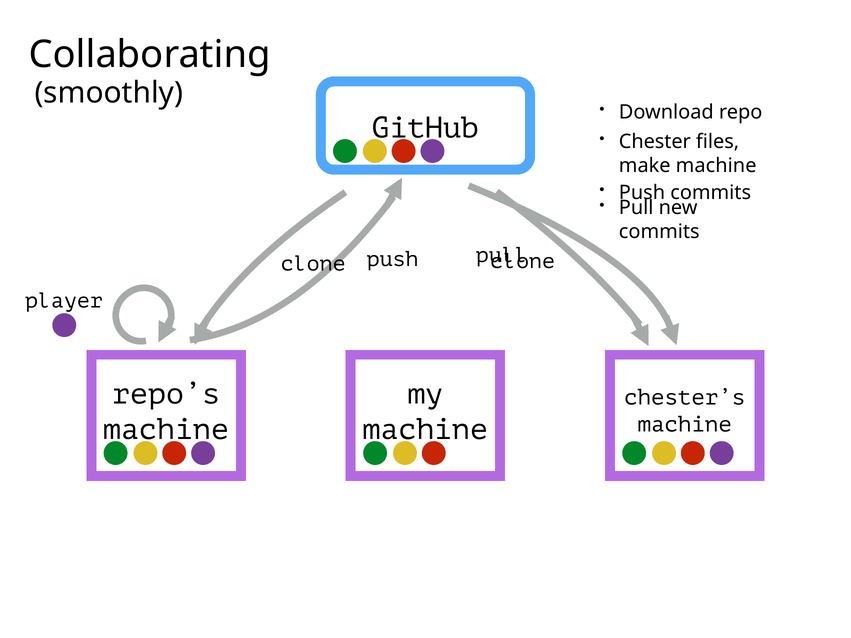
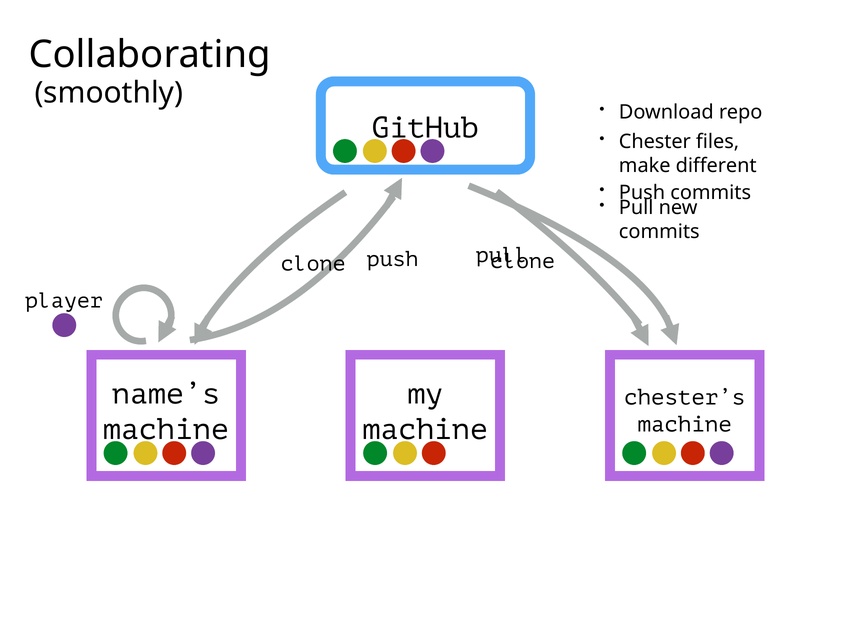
make machine: machine -> different
repo’s: repo’s -> name’s
